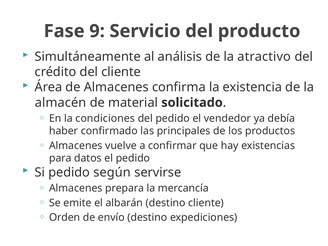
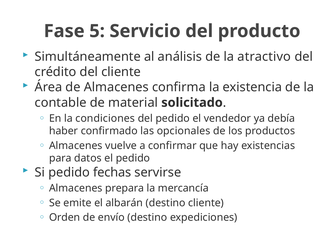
9: 9 -> 5
almacén: almacén -> contable
principales: principales -> opcionales
según: según -> fechas
